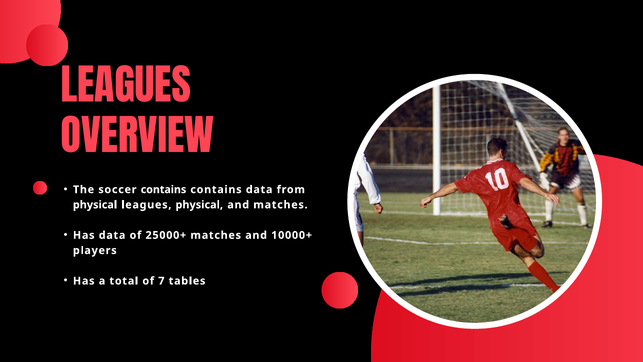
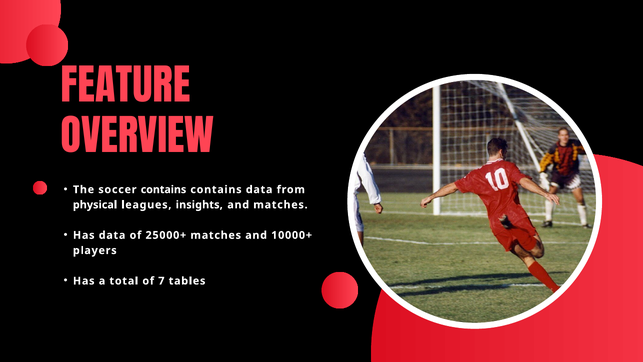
LEAGUES at (126, 88): LEAGUES -> FEATURE
leagues physical: physical -> insights
